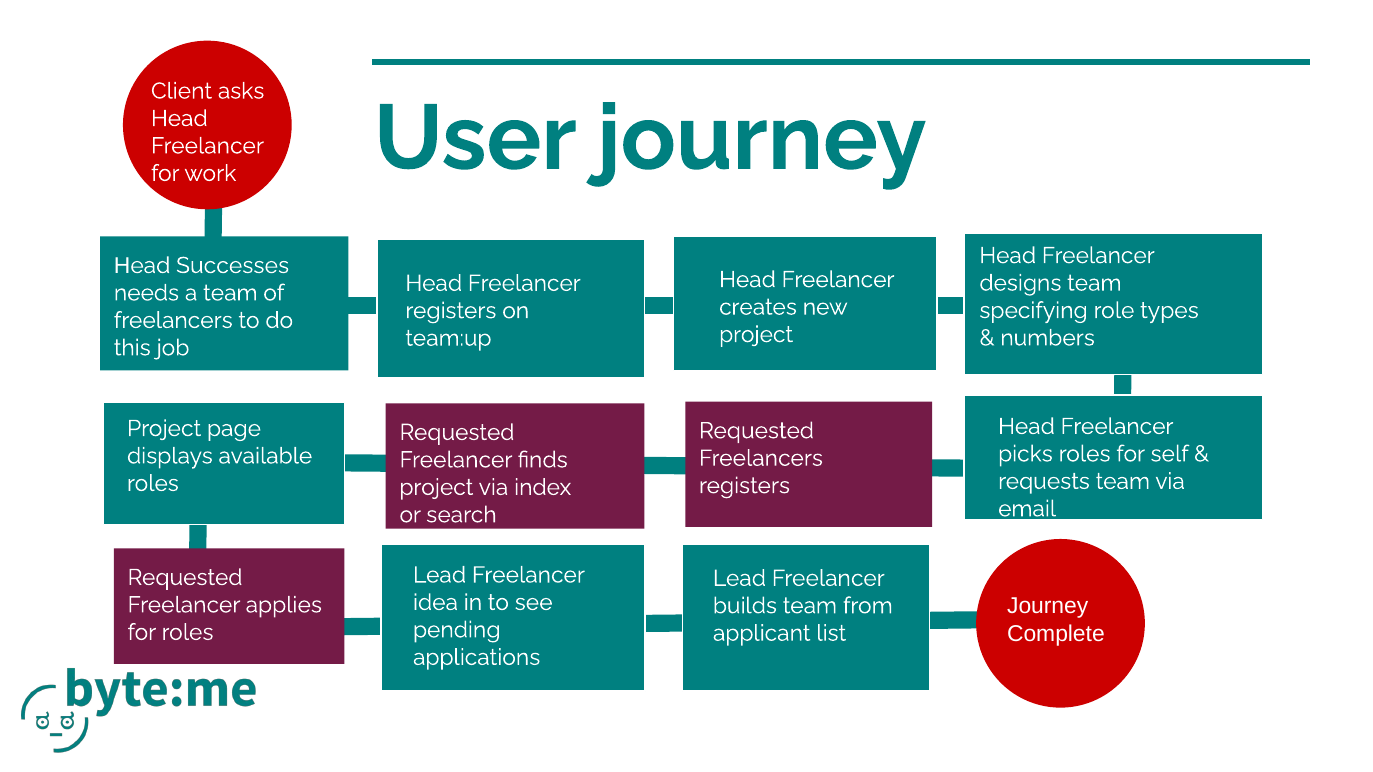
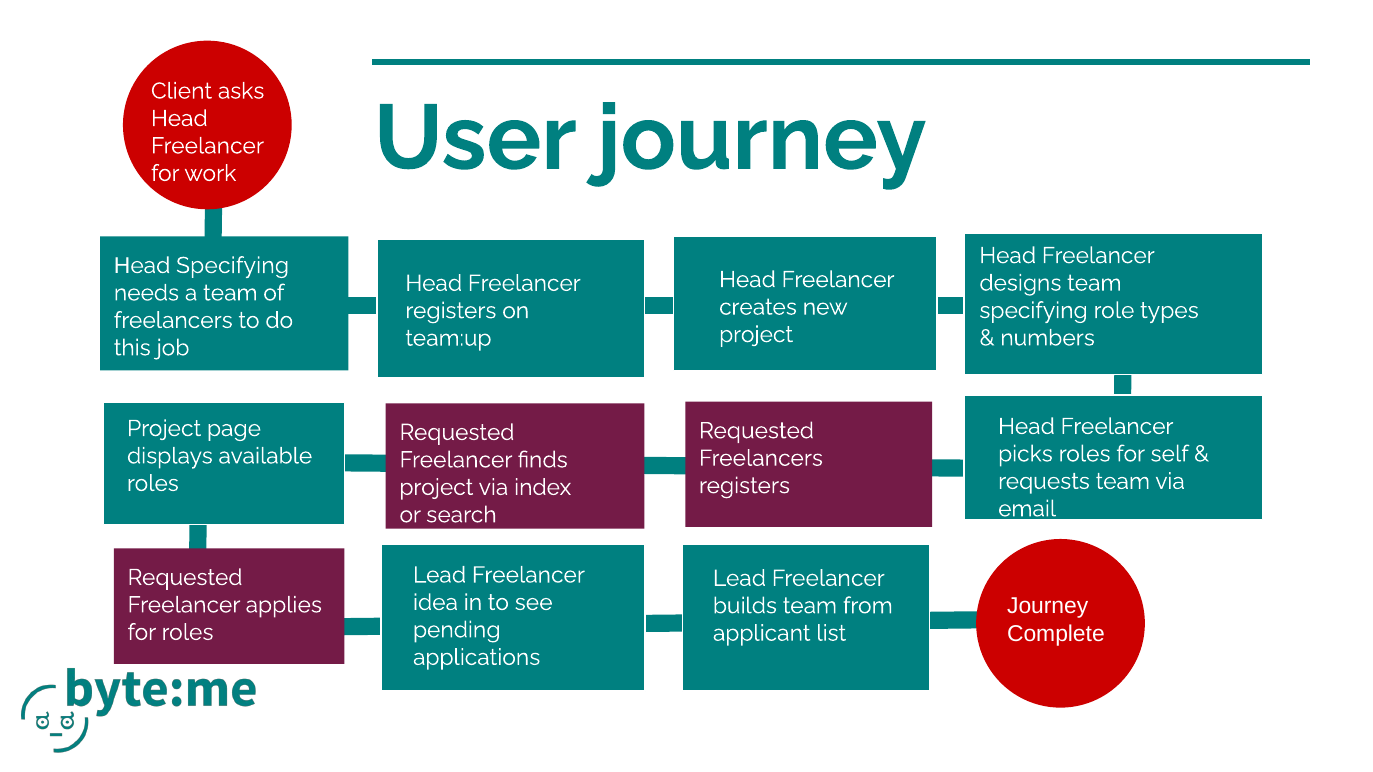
Head Successes: Successes -> Specifying
